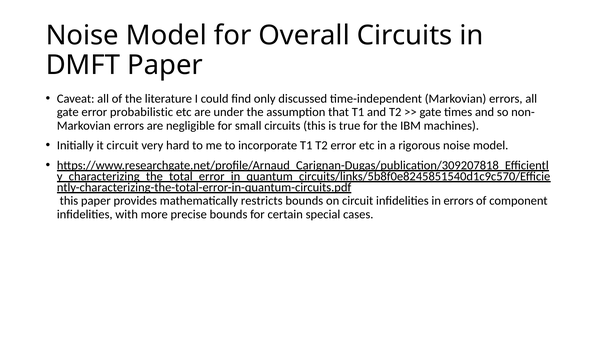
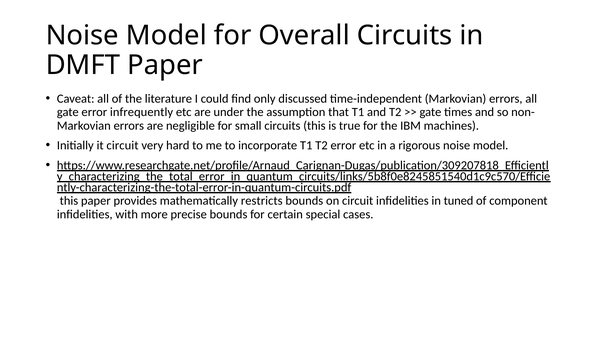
probabilistic: probabilistic -> infrequently
in errors: errors -> tuned
